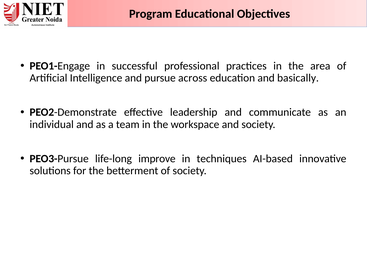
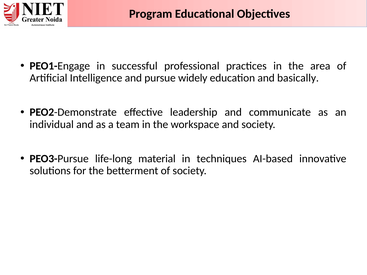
across: across -> widely
improve: improve -> material
